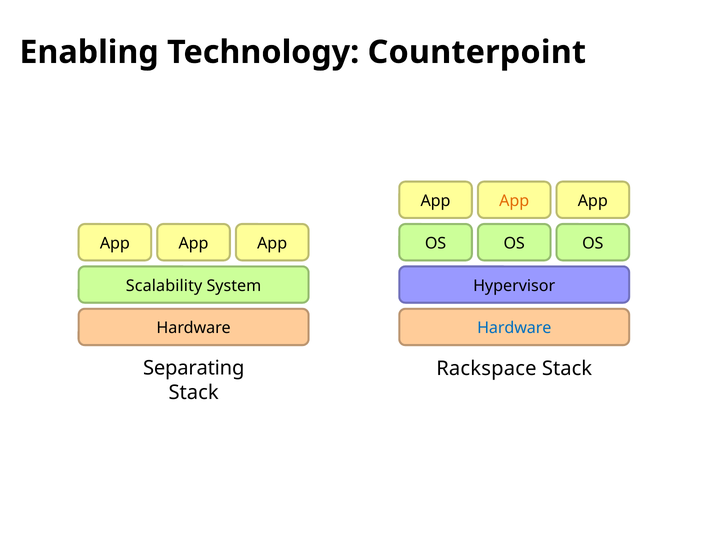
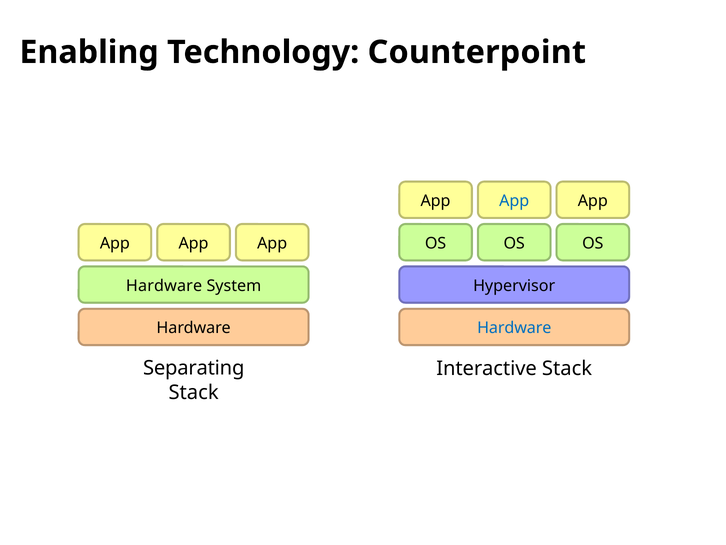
App at (514, 201) colour: orange -> blue
Scalability at (164, 285): Scalability -> Hardware
Rackspace: Rackspace -> Interactive
